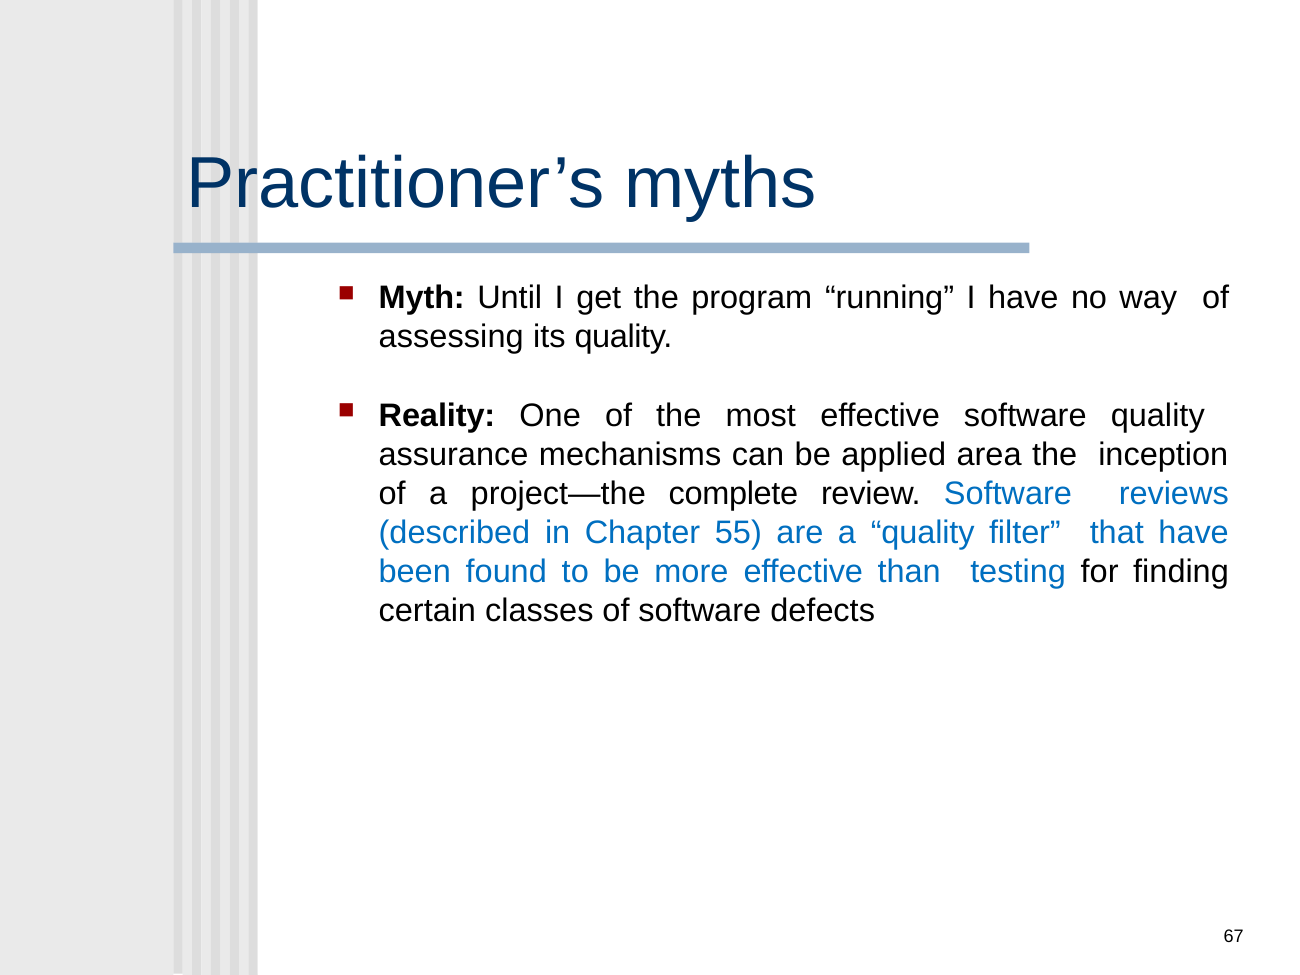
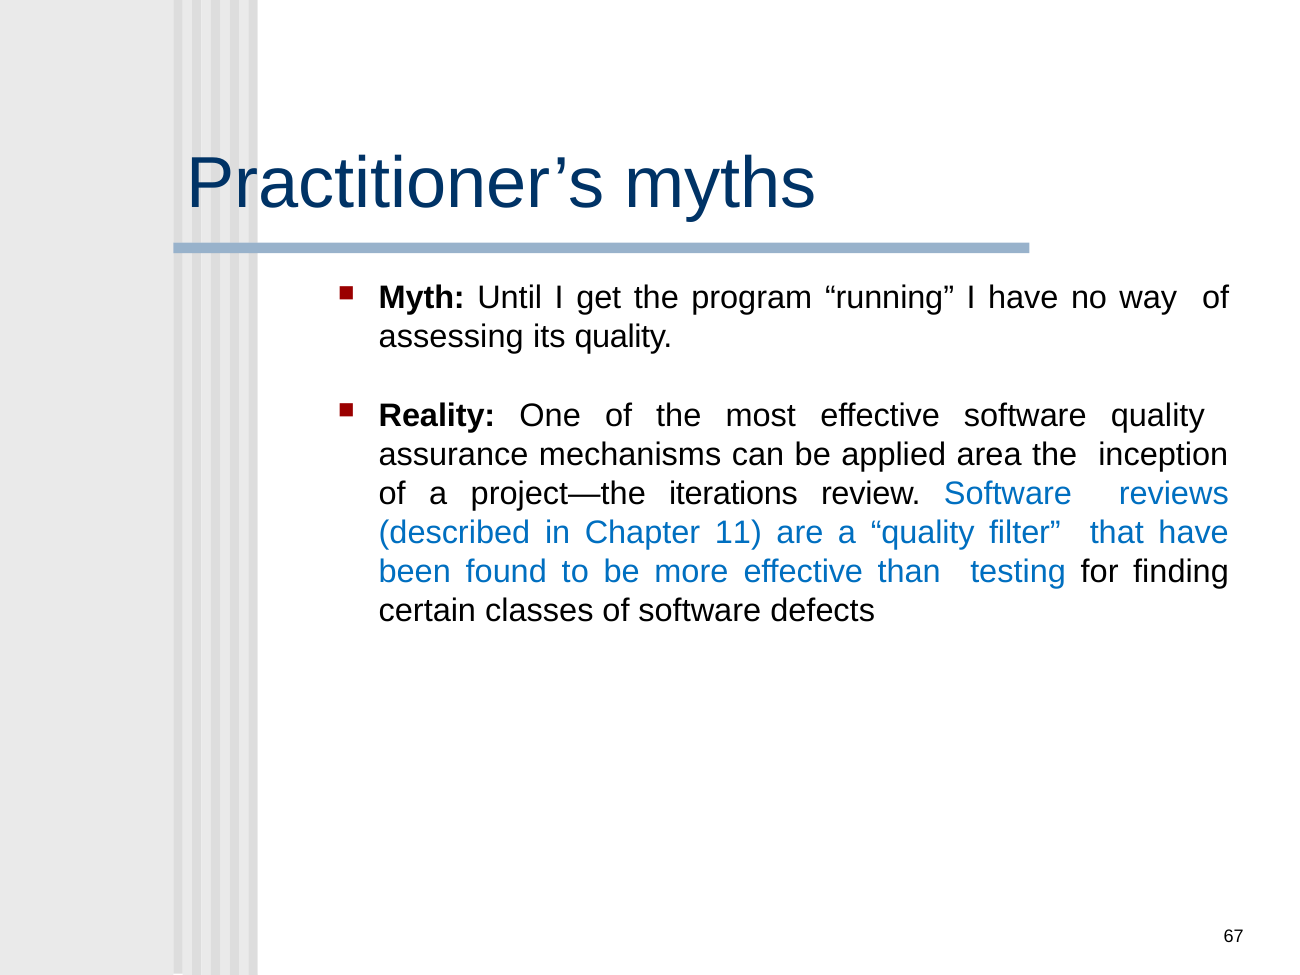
complete: complete -> iterations
55: 55 -> 11
